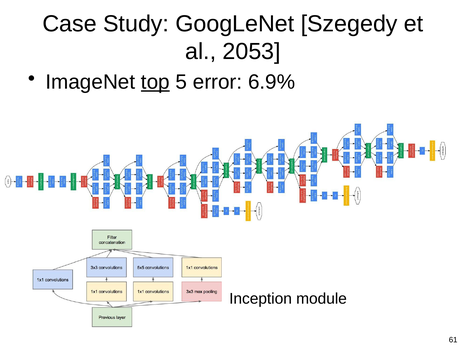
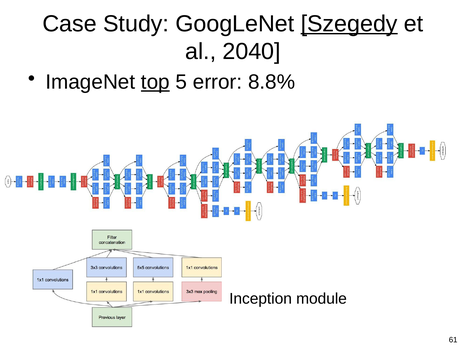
Szegedy underline: none -> present
2053: 2053 -> 2040
6.9%: 6.9% -> 8.8%
